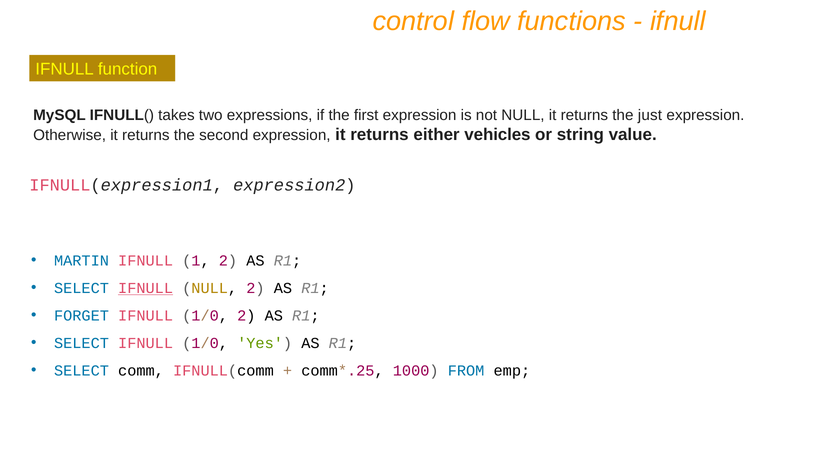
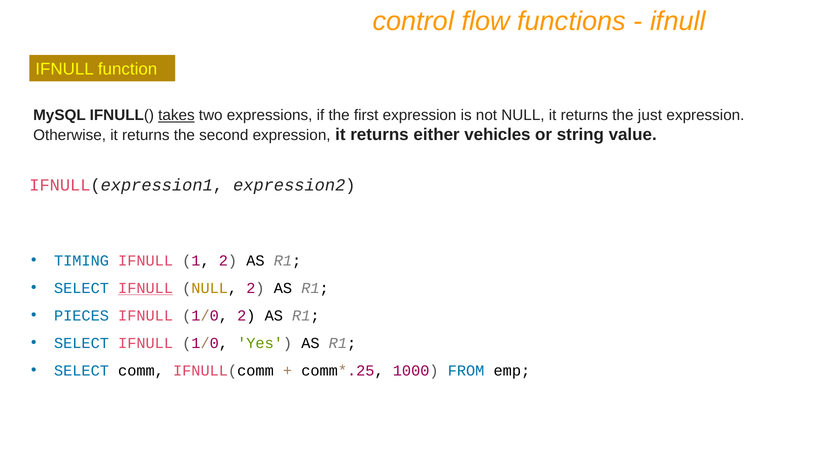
takes underline: none -> present
MARTIN: MARTIN -> TIMING
FORGET: FORGET -> PIECES
